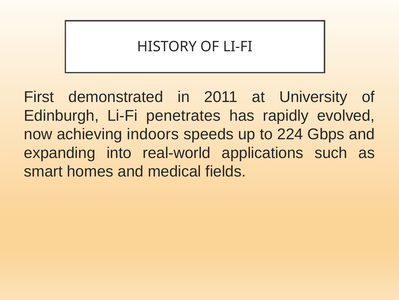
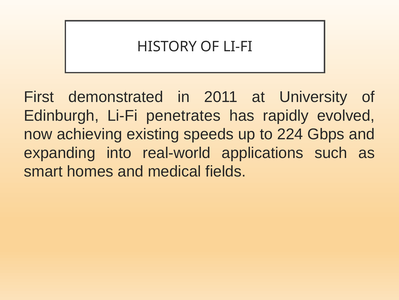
indoors: indoors -> existing
